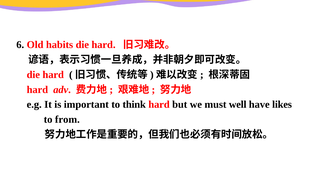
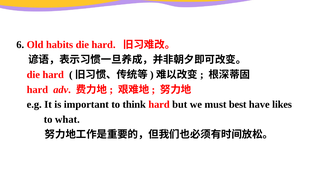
well: well -> best
from: from -> what
